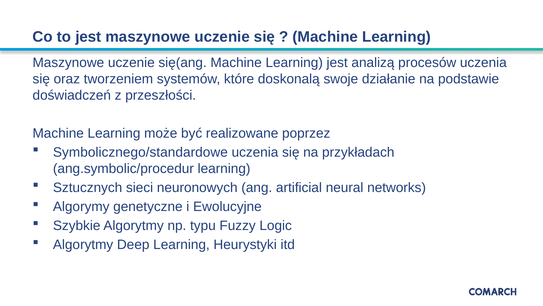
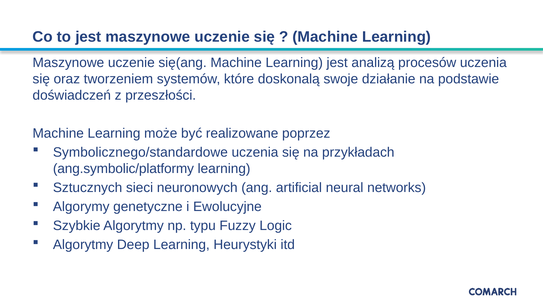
ang.symbolic/procedur: ang.symbolic/procedur -> ang.symbolic/platformy
